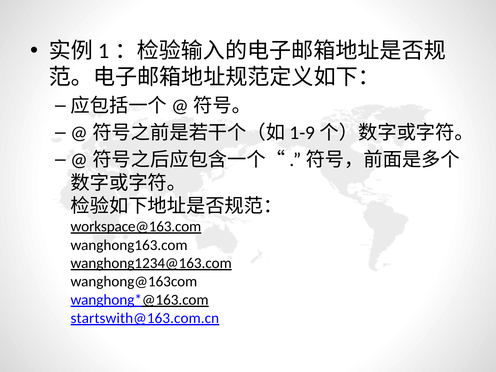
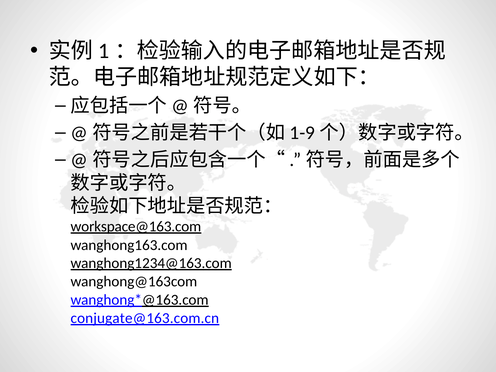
startswith@163.com.cn: startswith@163.com.cn -> conjugate@163.com.cn
